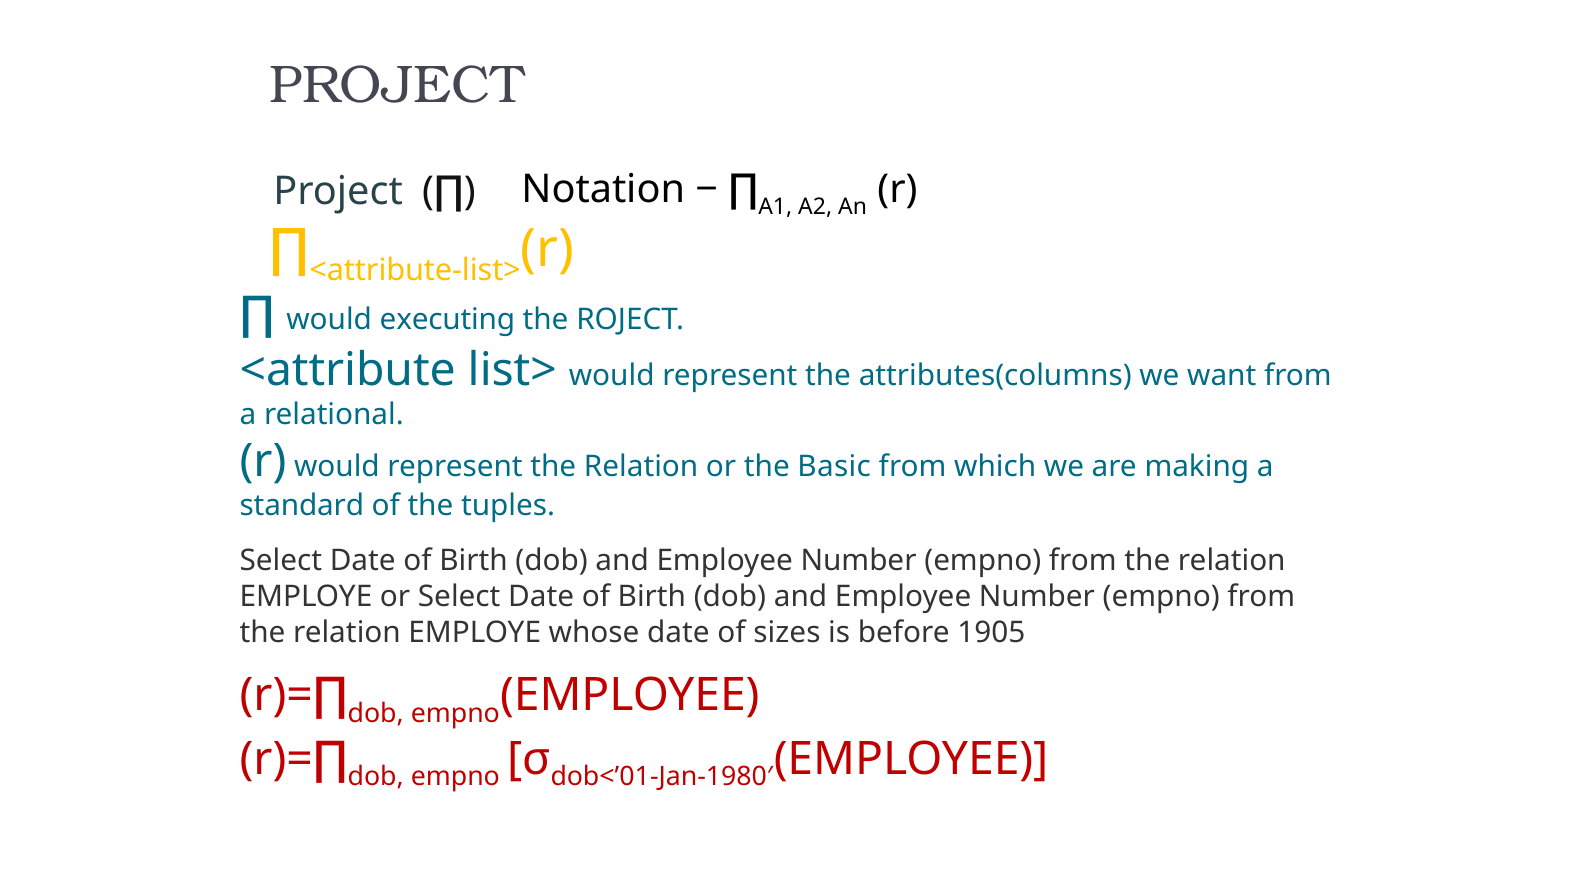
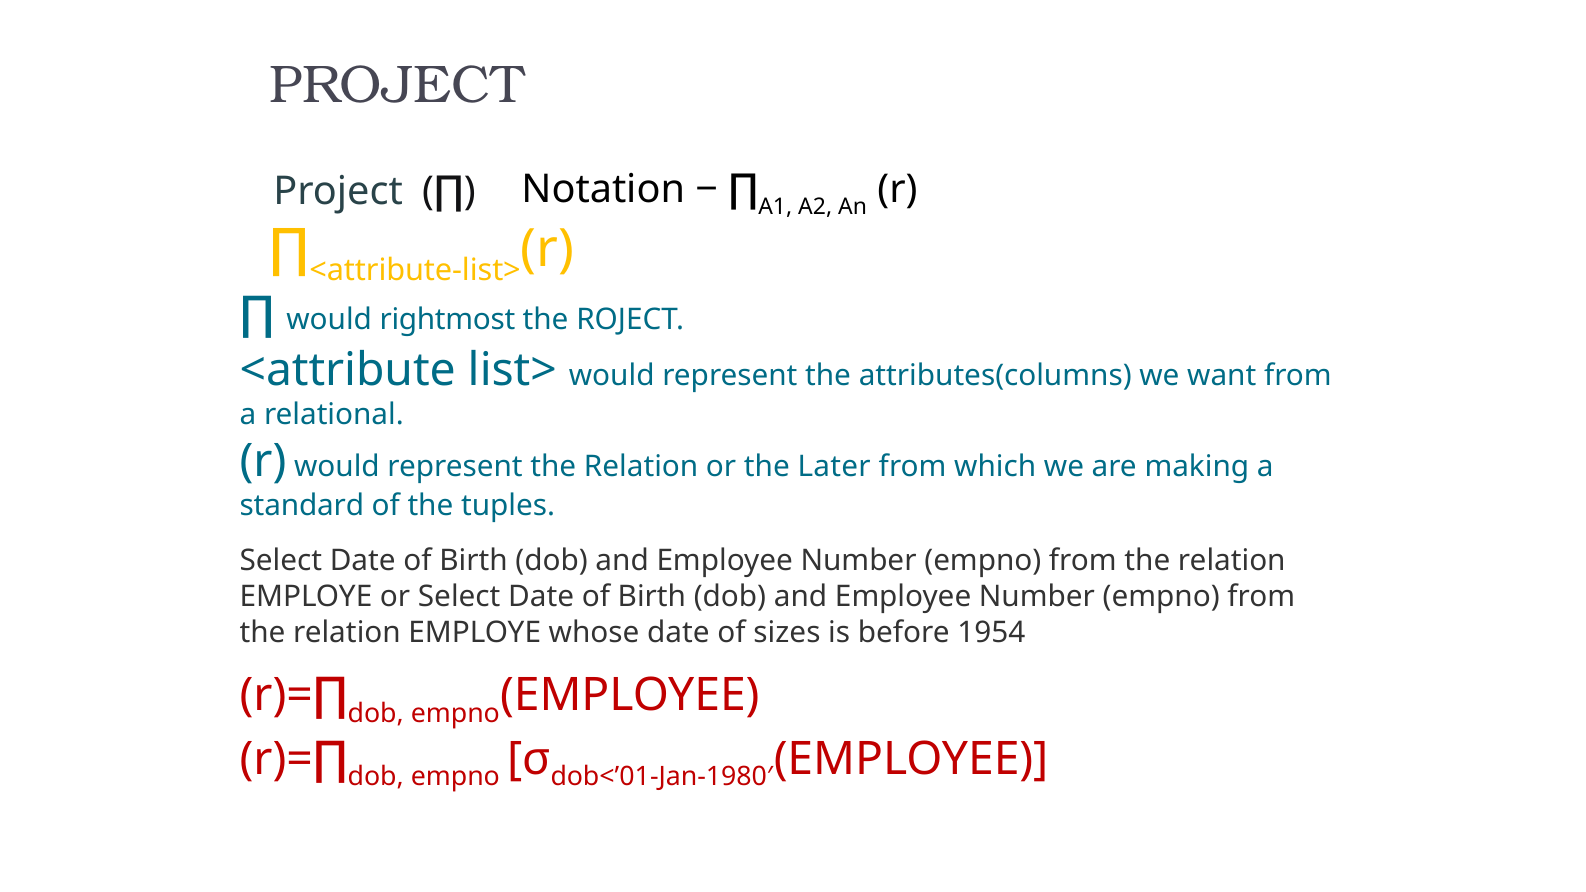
executing: executing -> rightmost
Basic: Basic -> Later
1905: 1905 -> 1954
